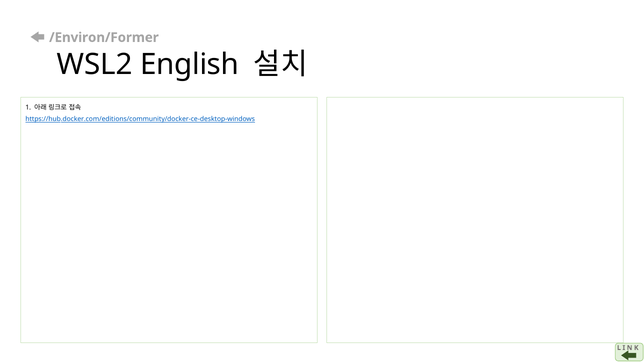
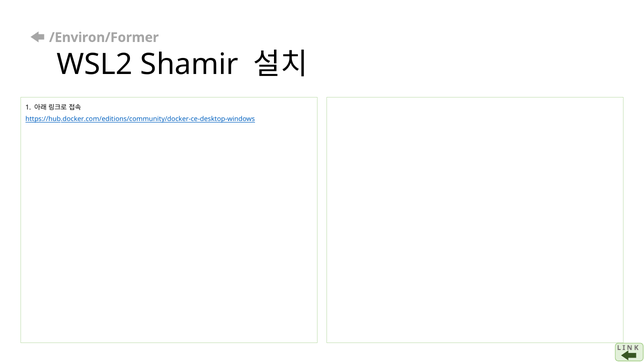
English: English -> Shamir
